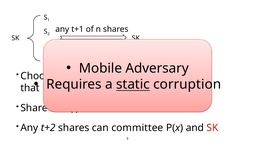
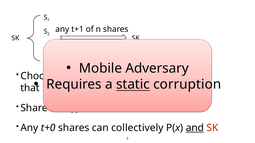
t+2: t+2 -> t+0
committee: committee -> collectively
and underline: none -> present
